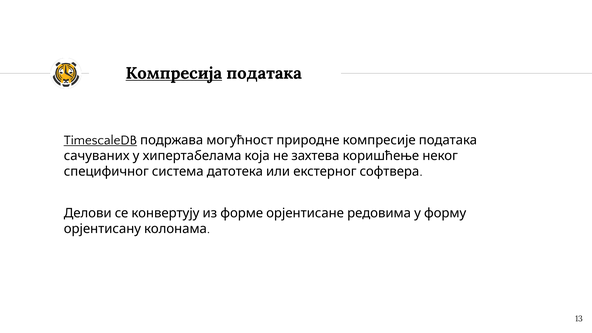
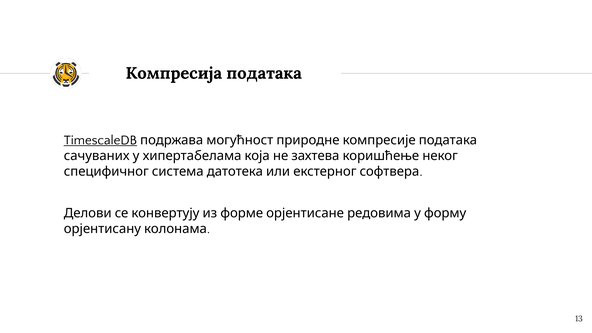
Компресија underline: present -> none
